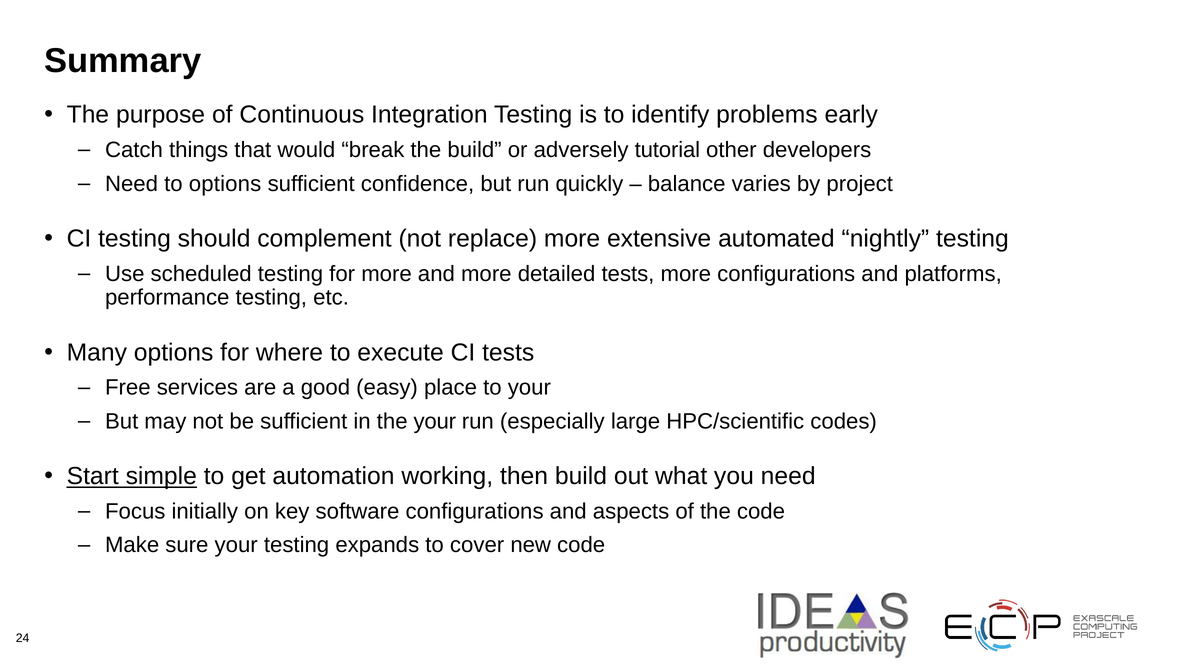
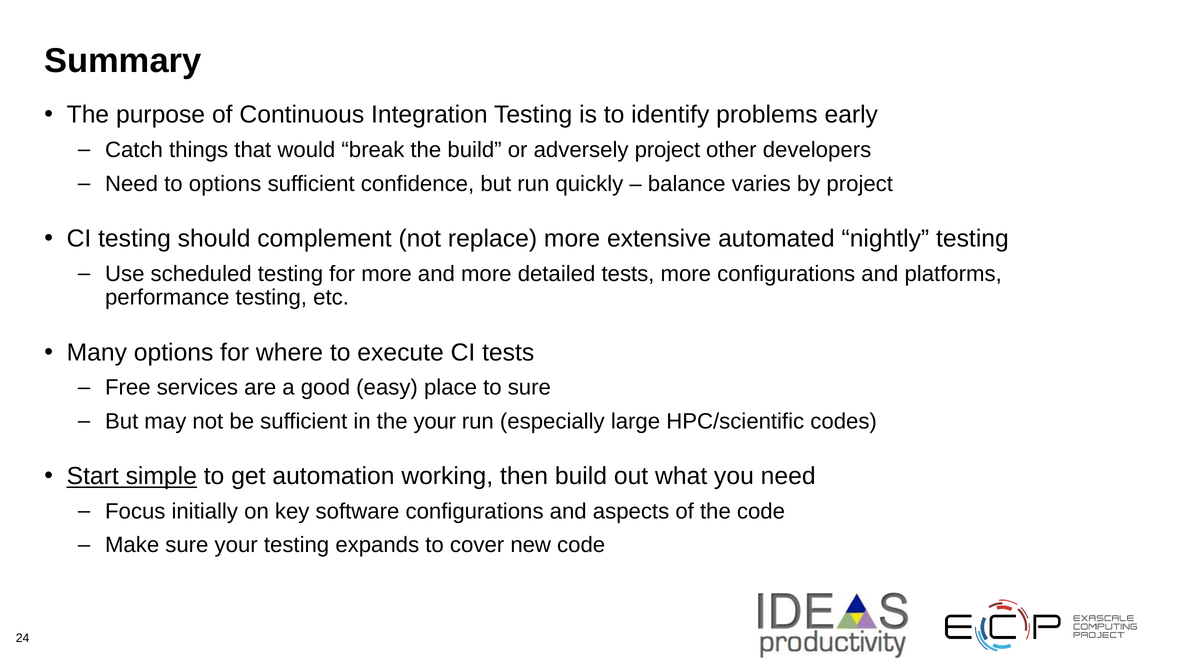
adversely tutorial: tutorial -> project
to your: your -> sure
